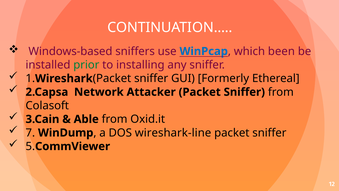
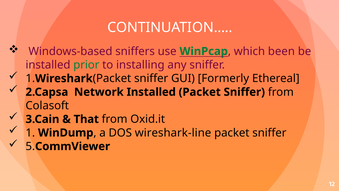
WinPcap colour: blue -> green
Network Attacker: Attacker -> Installed
Able: Able -> That
7 at (30, 133): 7 -> 1
